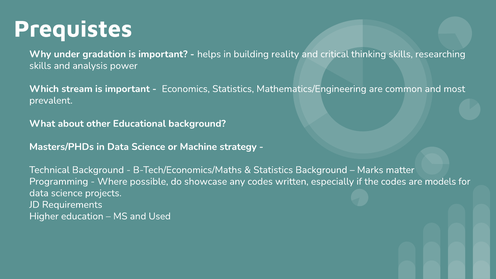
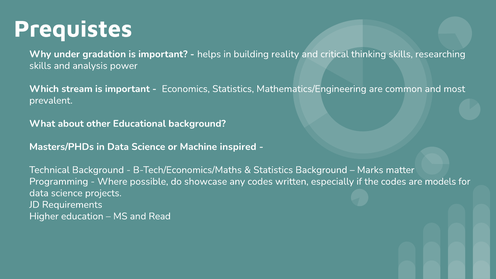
strategy: strategy -> inspired
Used: Used -> Read
